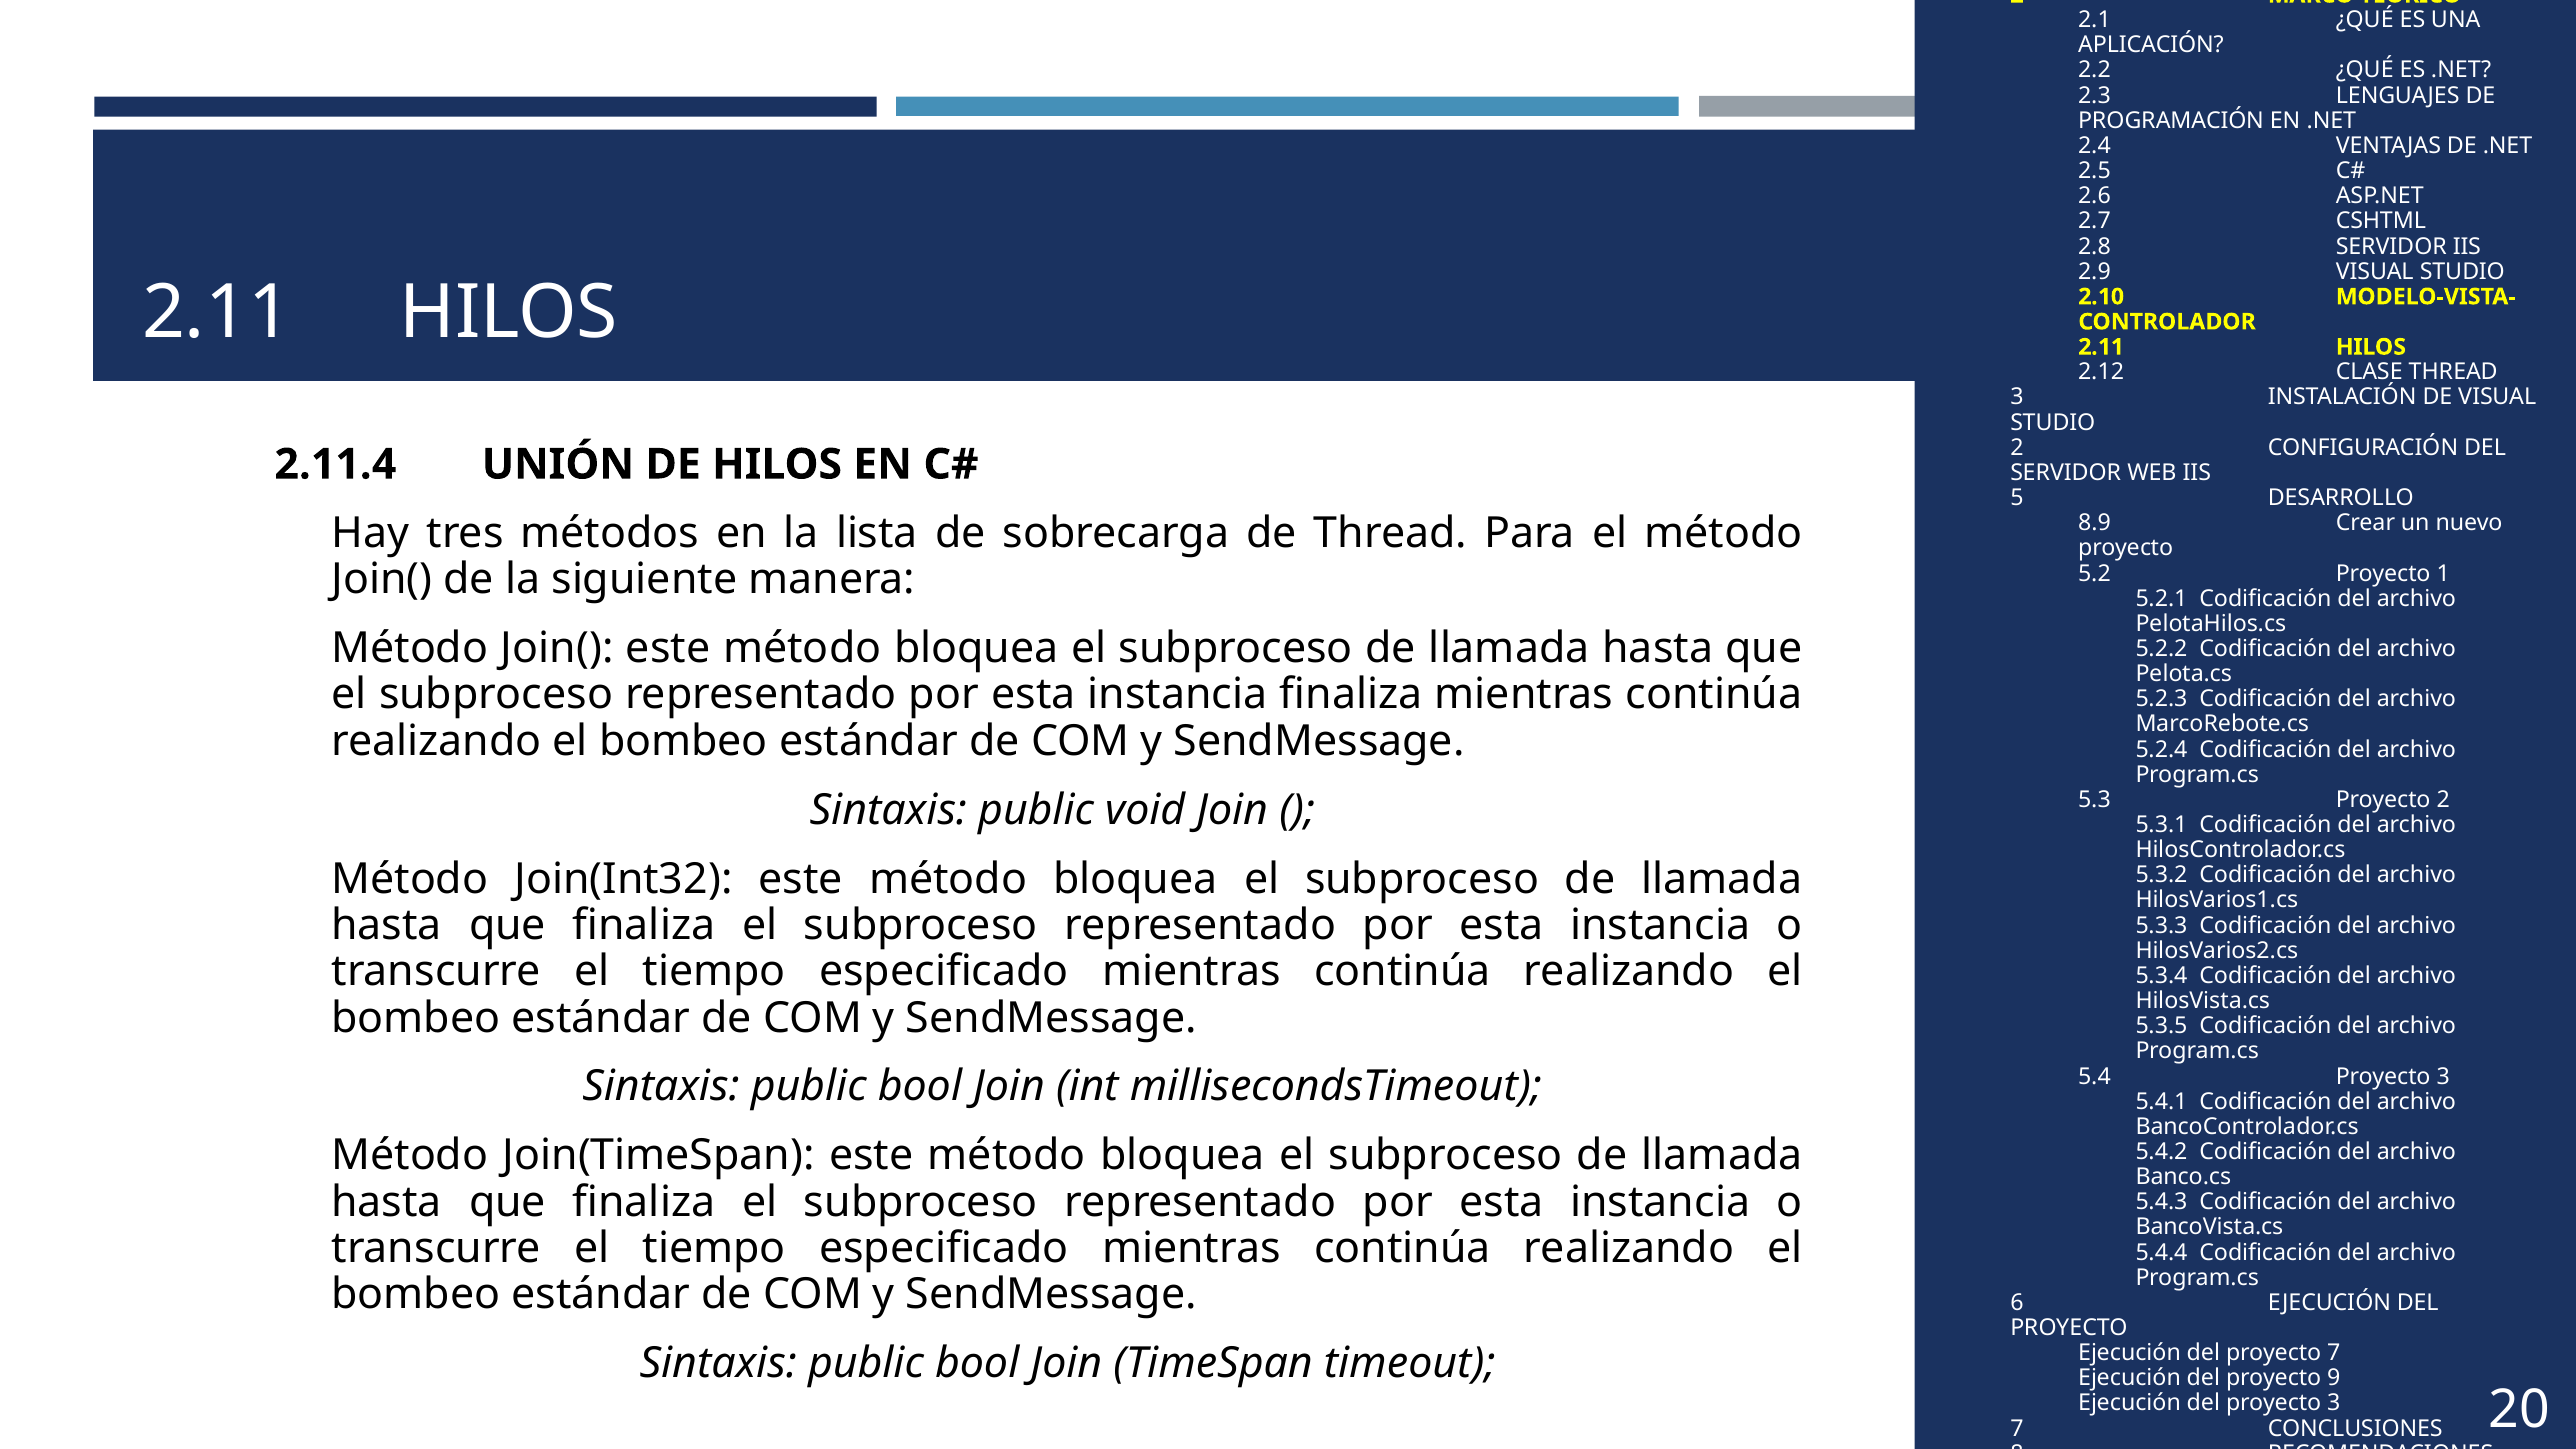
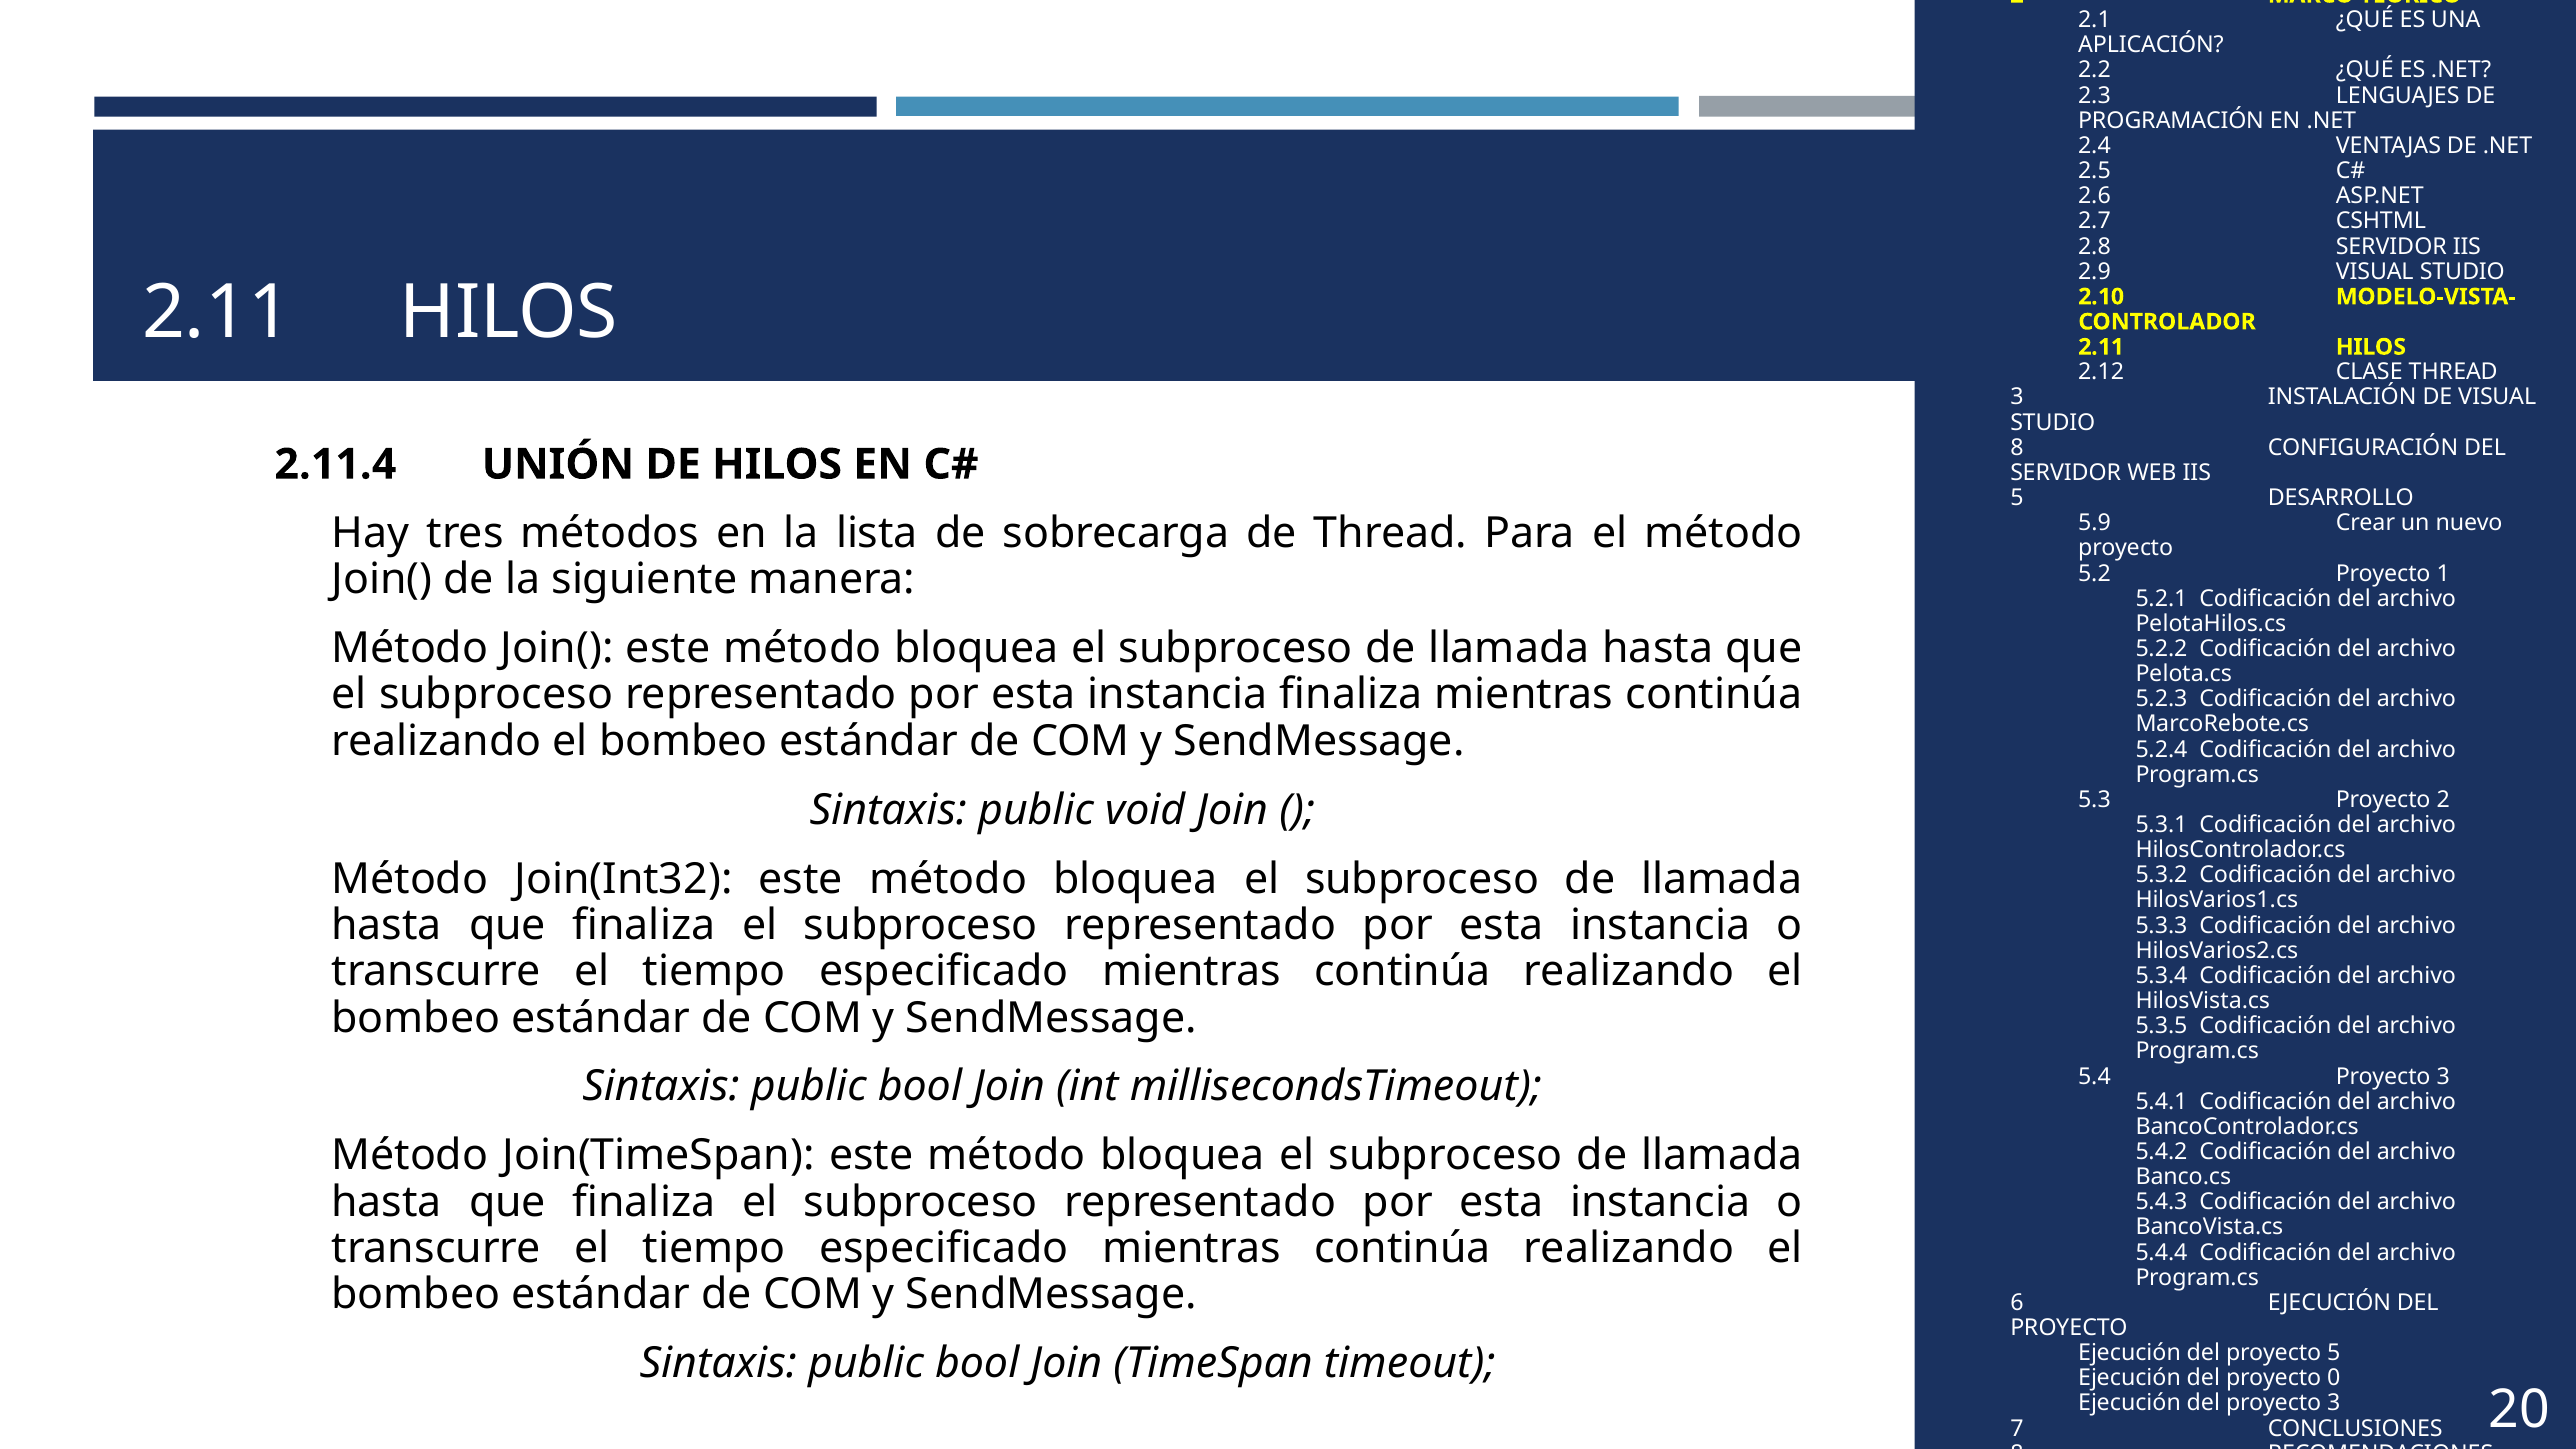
2 at (2017, 448): 2 -> 8
8.9: 8.9 -> 5.9
proyecto 7: 7 -> 5
proyecto 9: 9 -> 0
